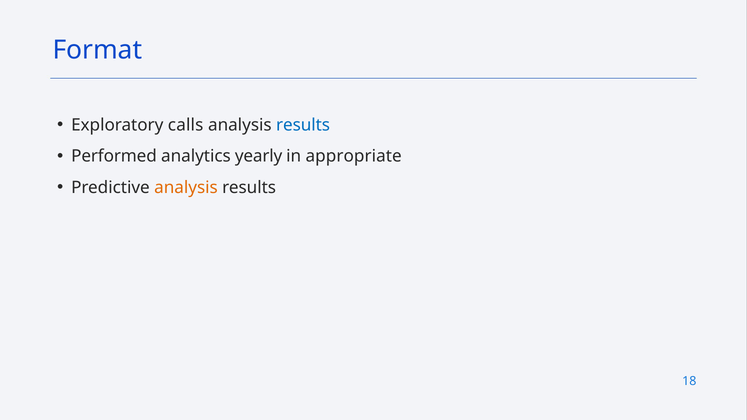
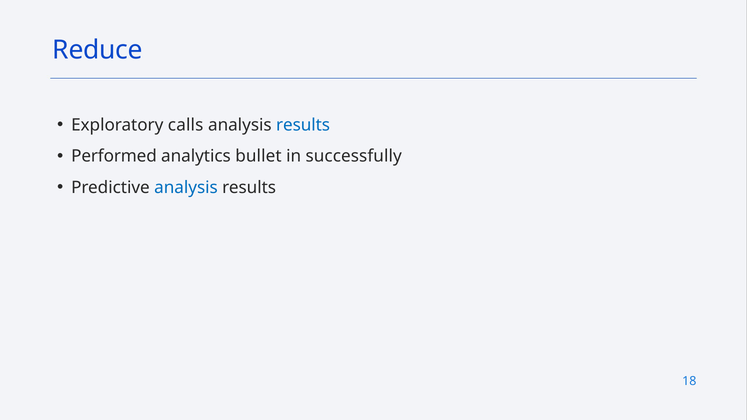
Format: Format -> Reduce
yearly: yearly -> bullet
appropriate: appropriate -> successfully
analysis at (186, 188) colour: orange -> blue
